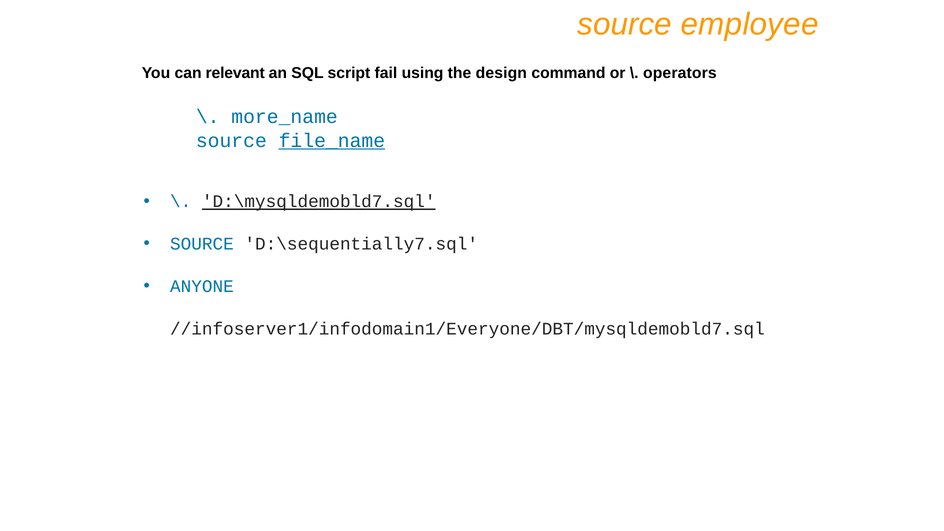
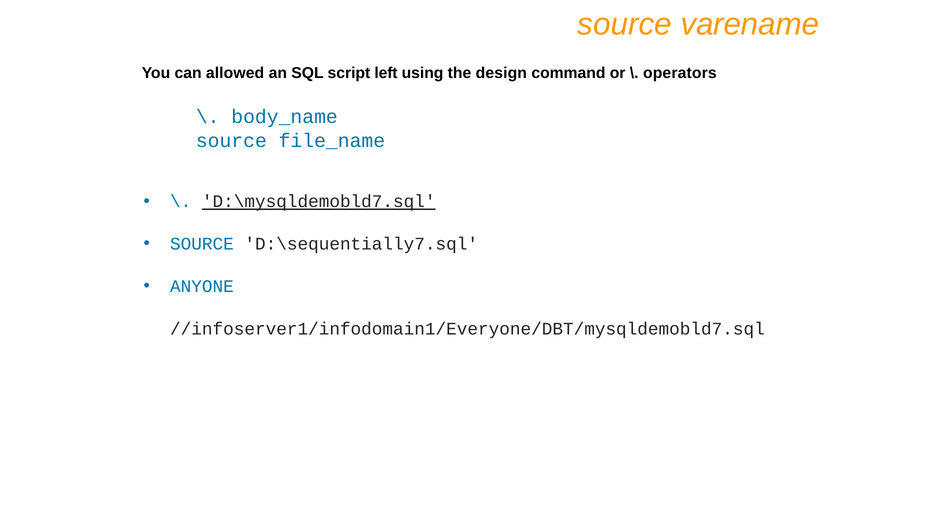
employee: employee -> varename
relevant: relevant -> allowed
fail: fail -> left
more_name: more_name -> body_name
file_name underline: present -> none
